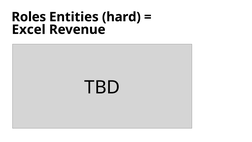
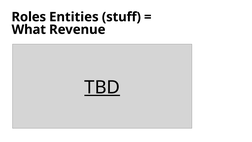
hard: hard -> stuff
Excel: Excel -> What
TBD underline: none -> present
